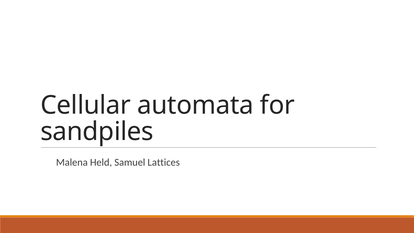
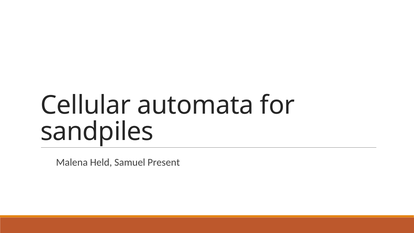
Lattices: Lattices -> Present
